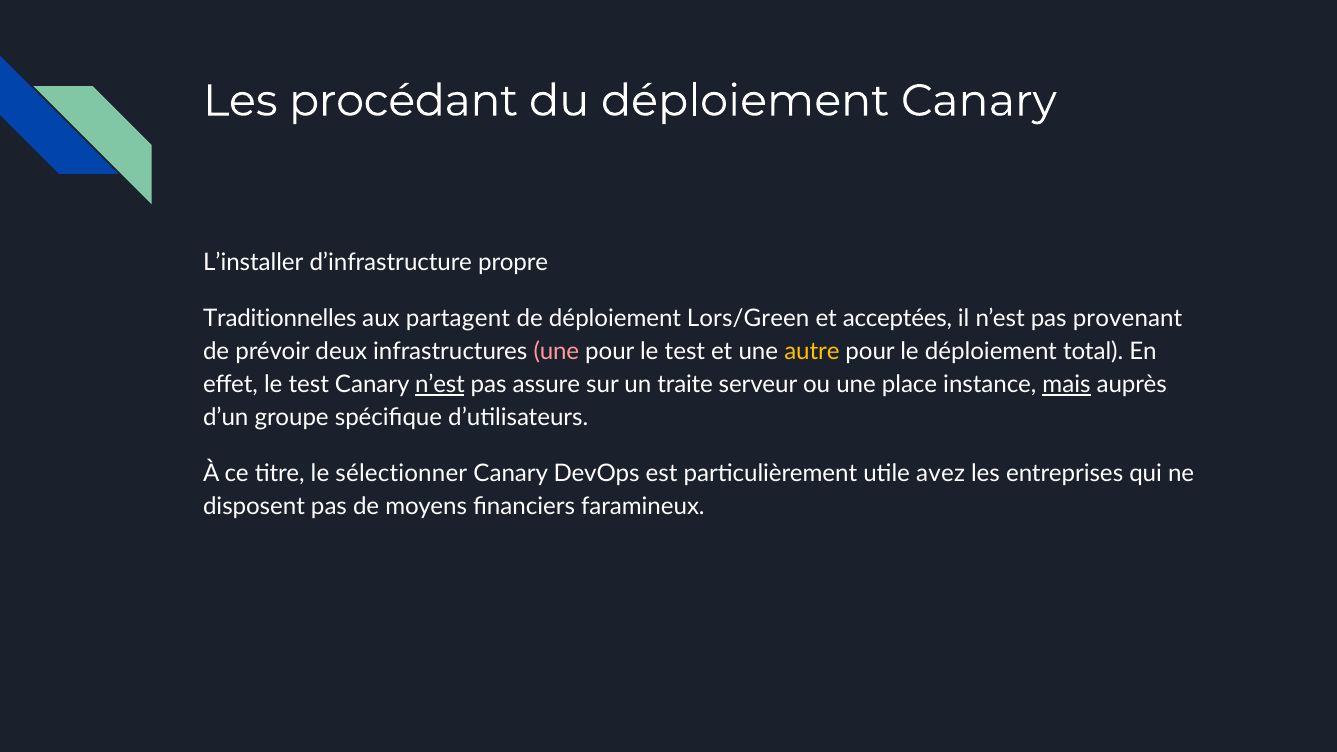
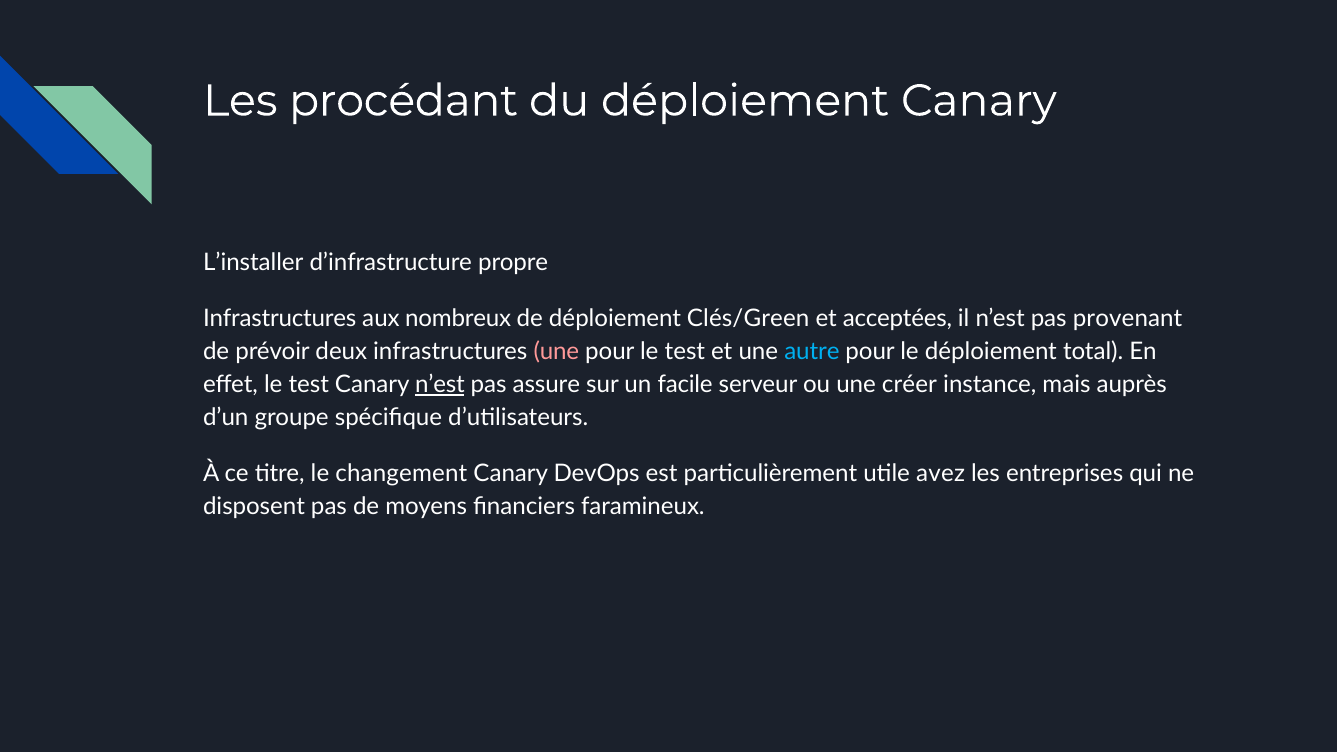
Traditionnelles at (280, 318): Traditionnelles -> Infrastructures
partagent: partagent -> nombreux
Lors/Green: Lors/Green -> Clés/Green
autre colour: yellow -> light blue
traite: traite -> facile
place: place -> créer
mais underline: present -> none
sélectionner: sélectionner -> changement
